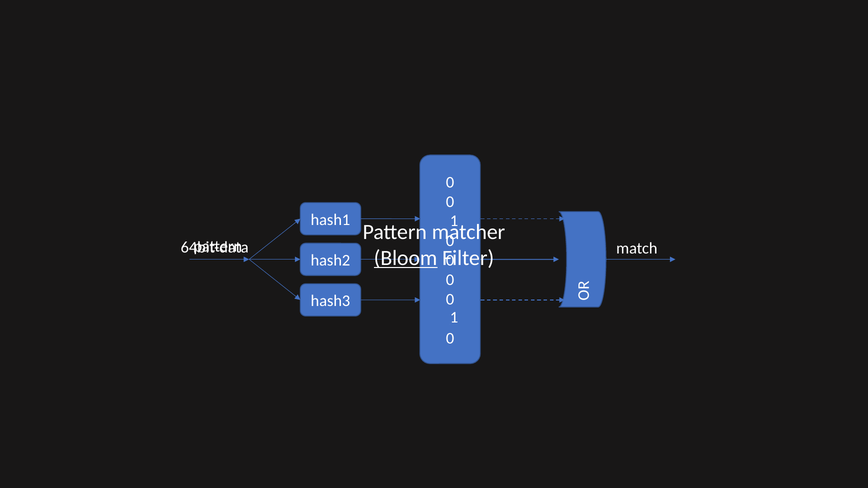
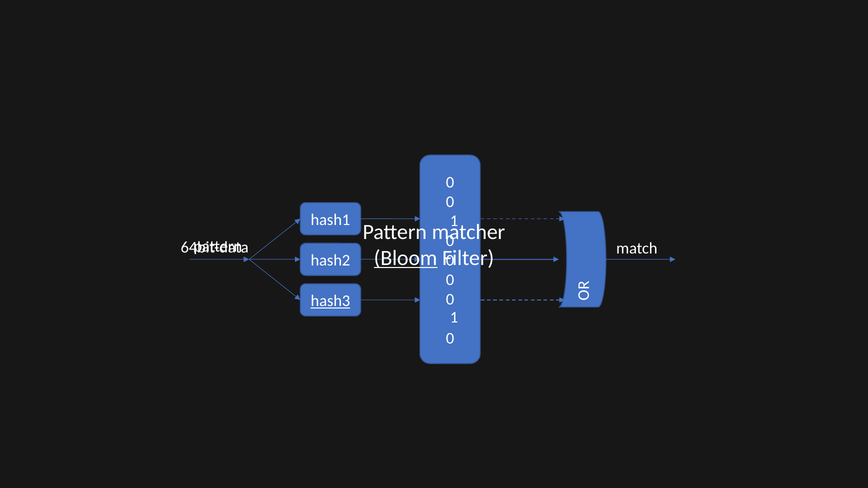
hash3 underline: none -> present
